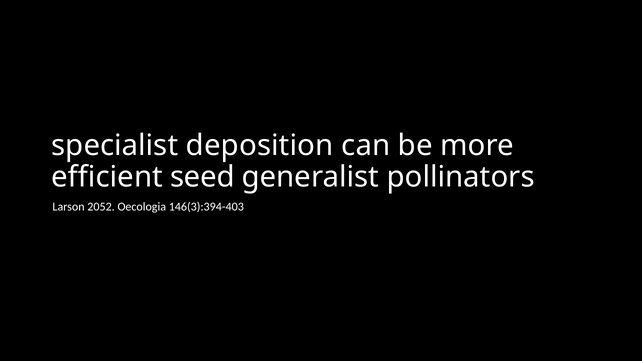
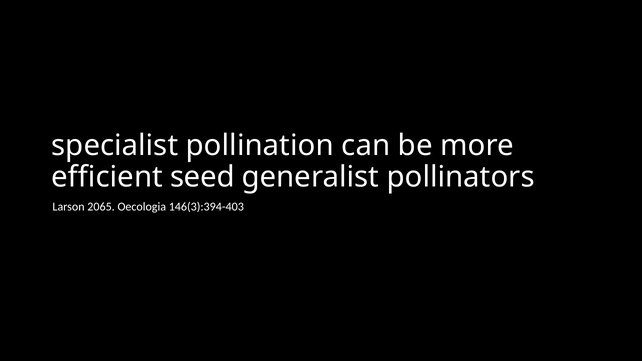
deposition: deposition -> pollination
2052: 2052 -> 2065
